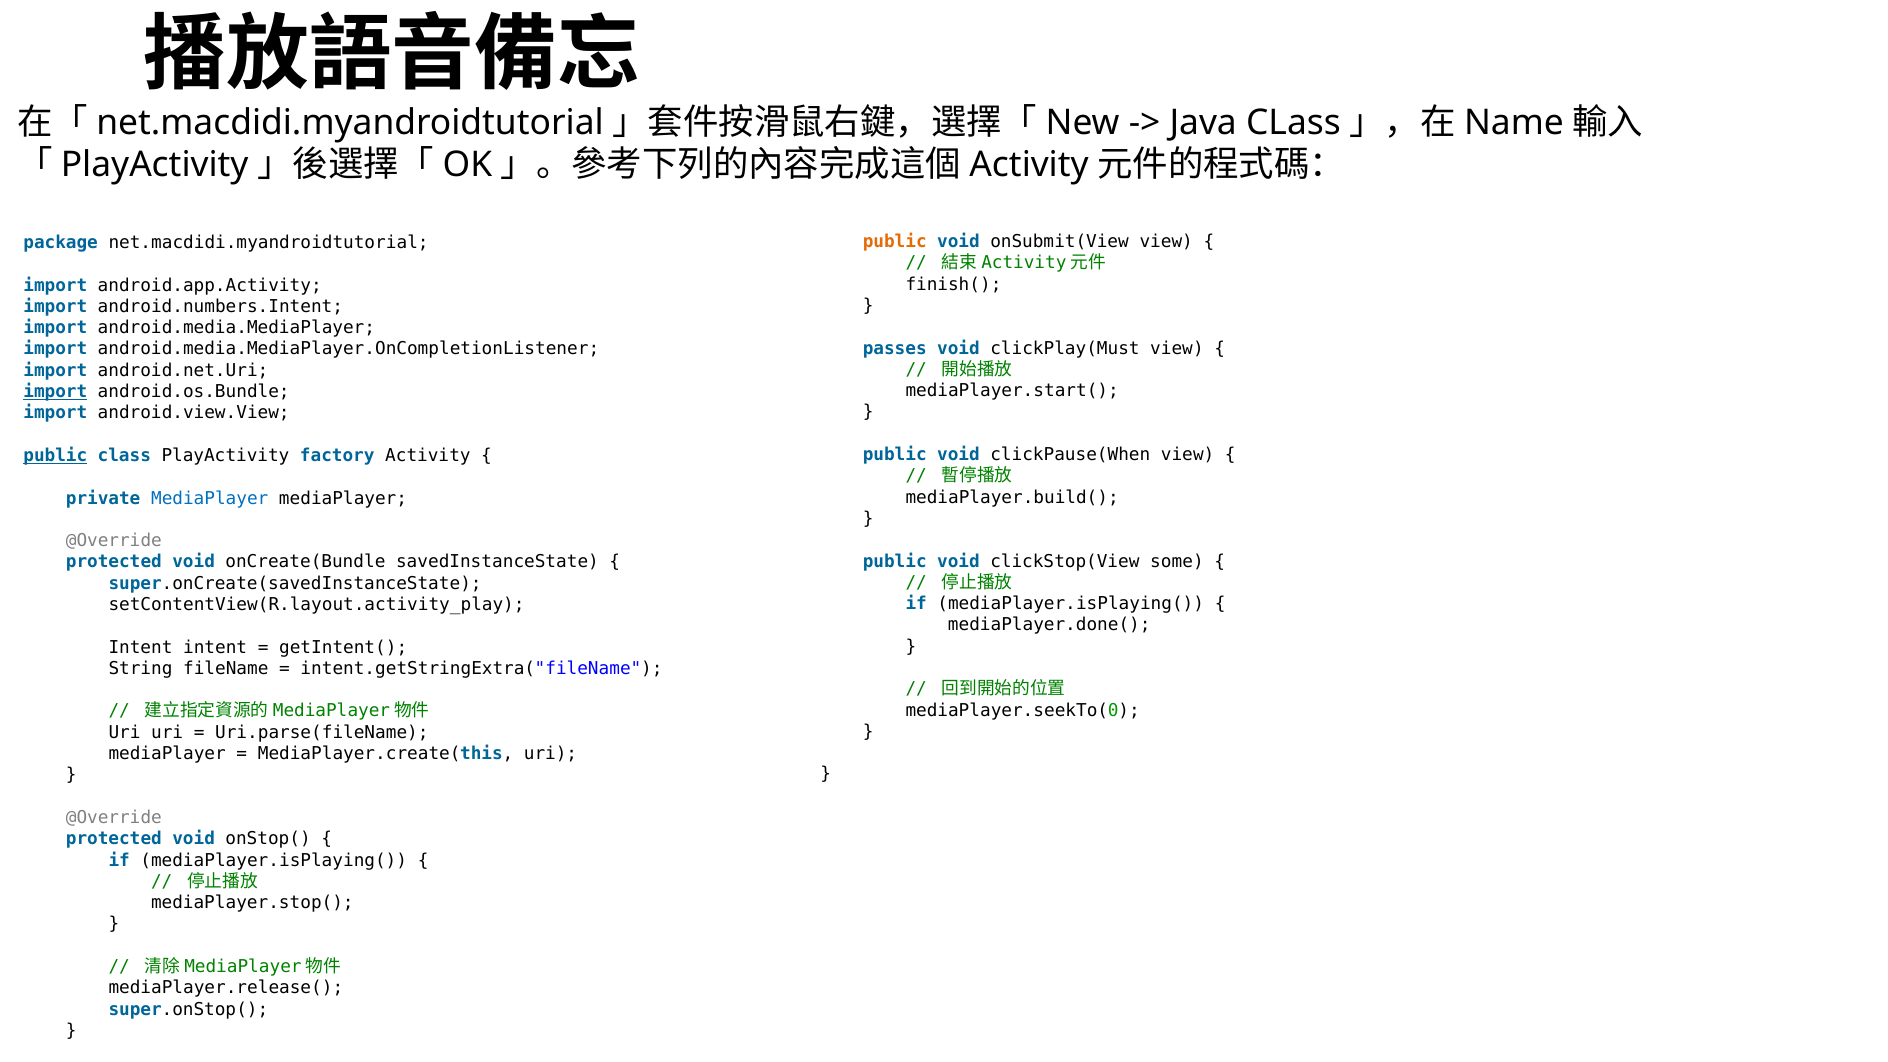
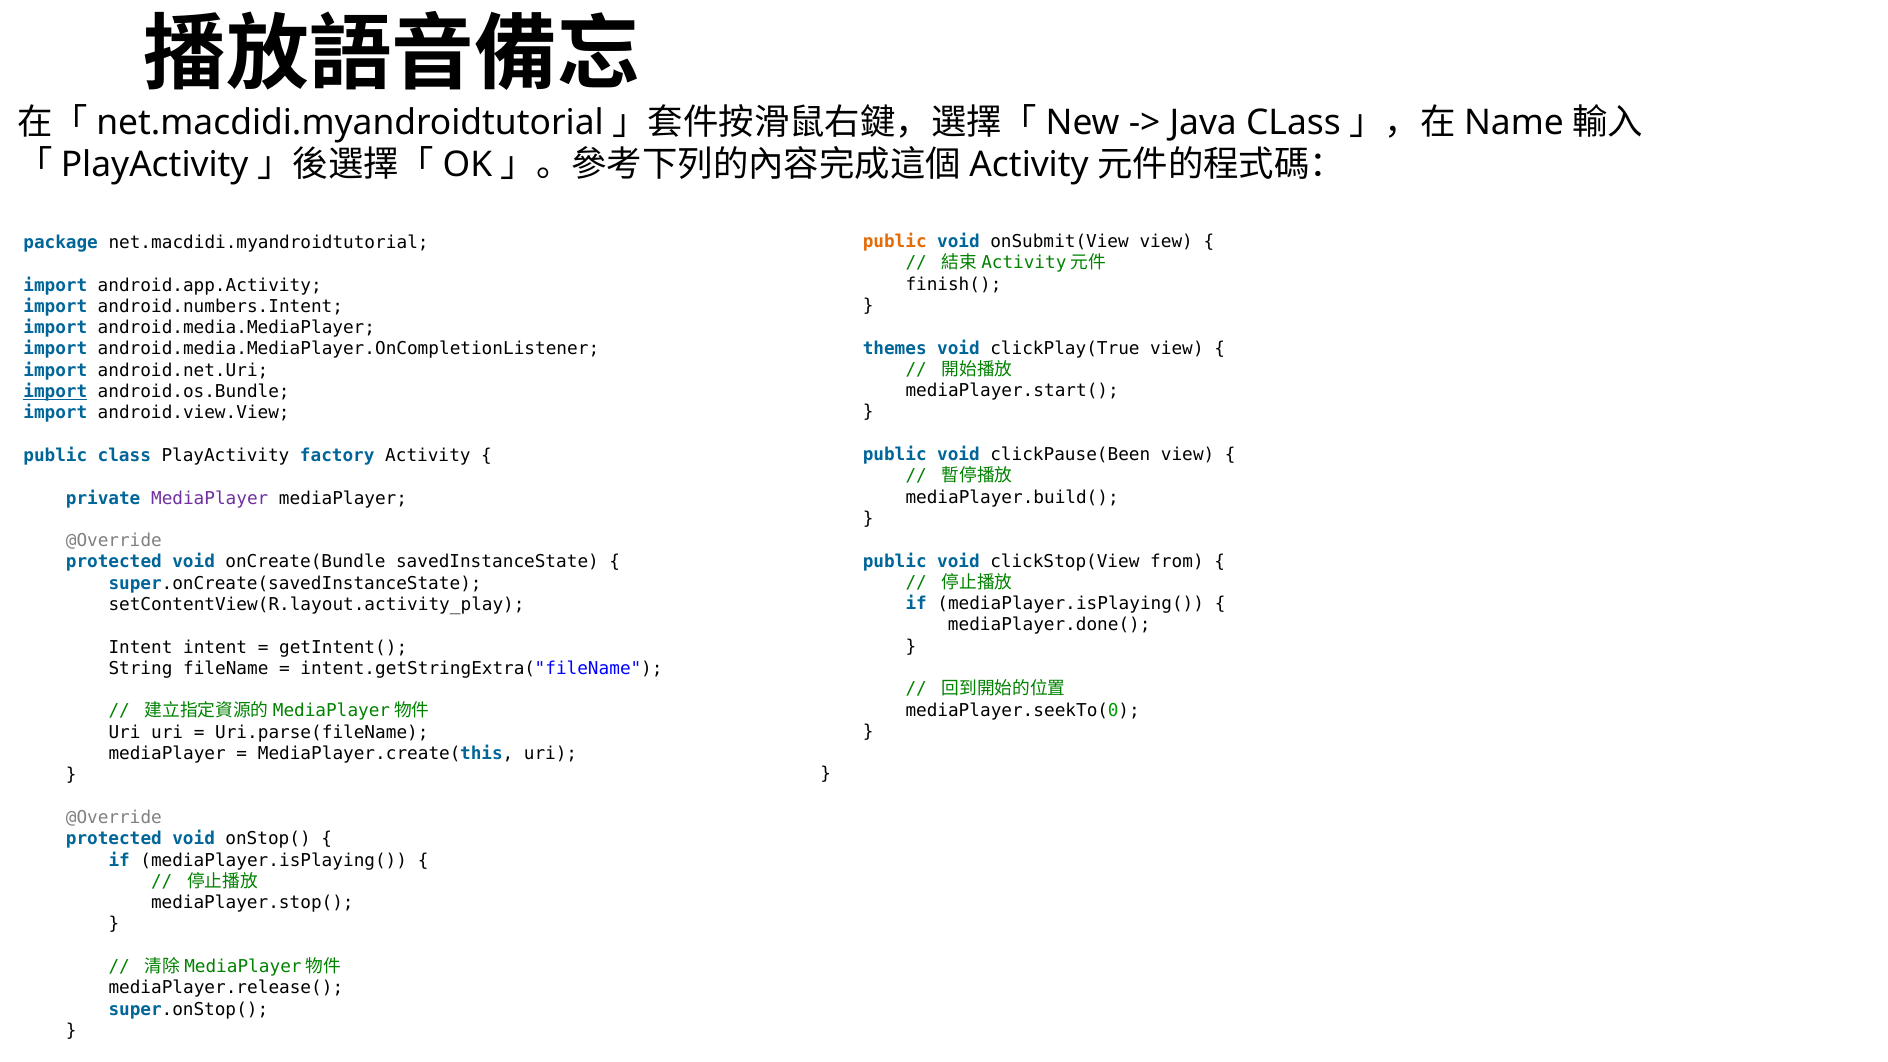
passes: passes -> themes
clickPlay(Must: clickPlay(Must -> clickPlay(True
clickPause(When: clickPause(When -> clickPause(Been
public at (55, 456) underline: present -> none
MediaPlayer at (210, 498) colour: blue -> purple
some: some -> from
